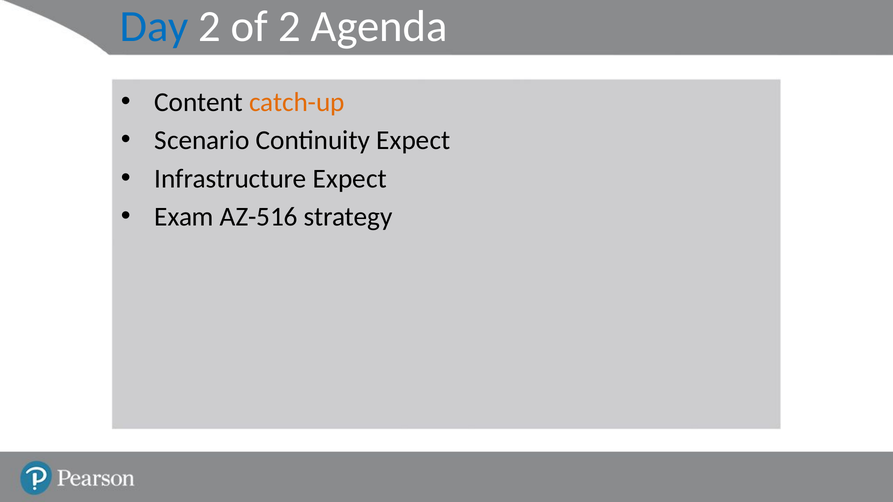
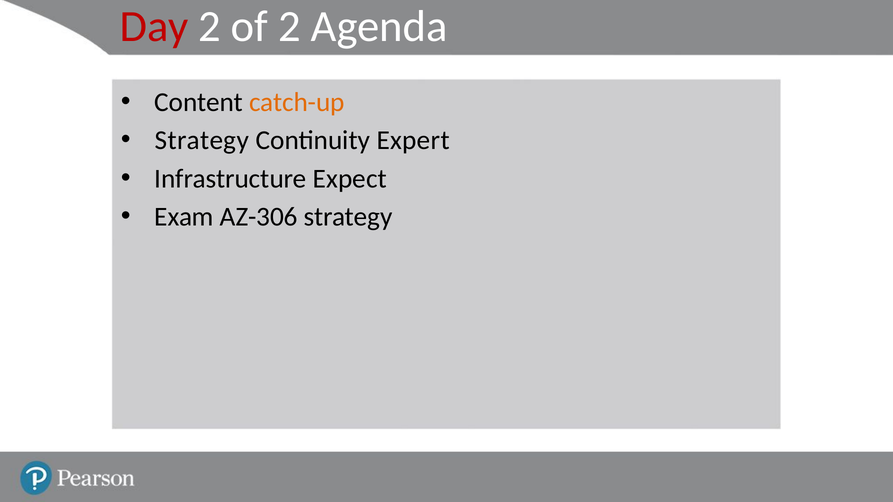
Day colour: blue -> red
Scenario at (202, 140): Scenario -> Strategy
Continuity Expect: Expect -> Expert
AZ-516: AZ-516 -> AZ-306
